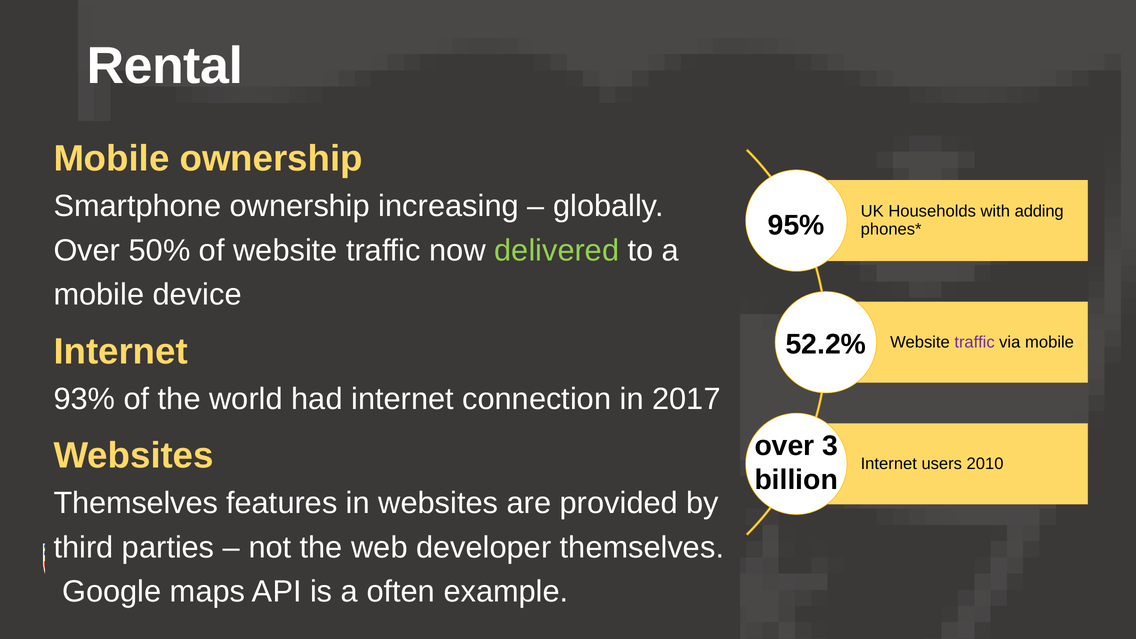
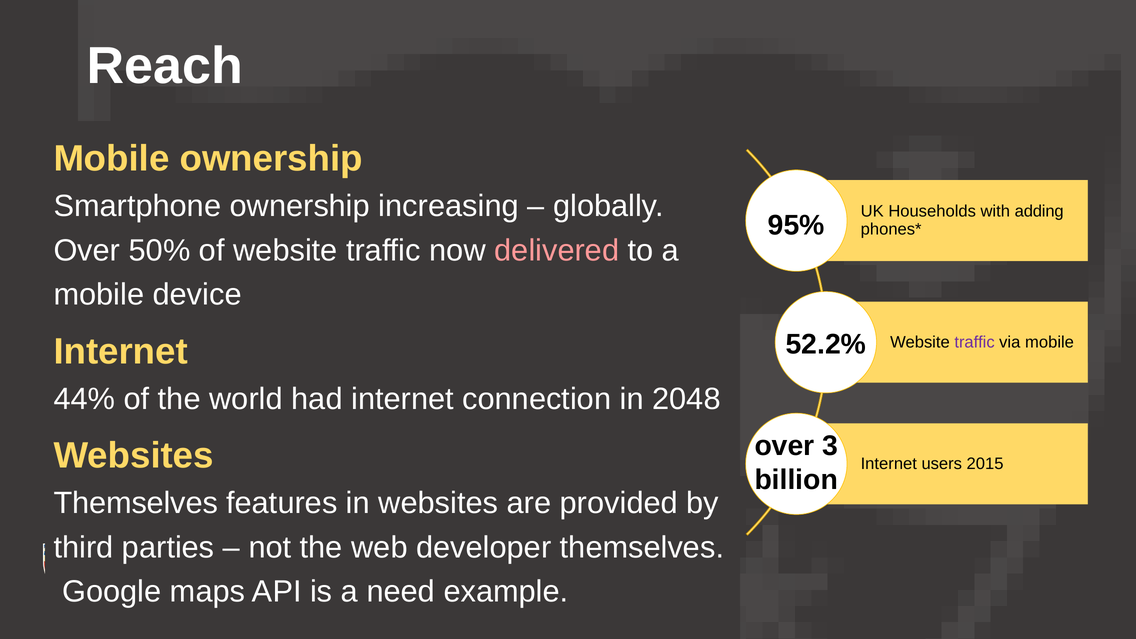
Rental: Rental -> Reach
delivered colour: light green -> pink
93%: 93% -> 44%
2017: 2017 -> 2048
2010: 2010 -> 2015
often: often -> need
